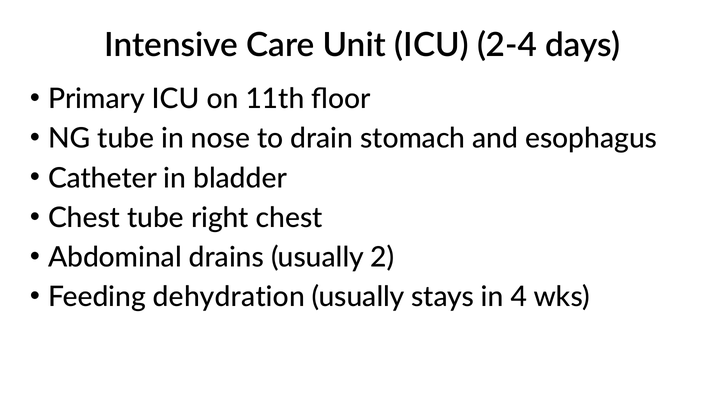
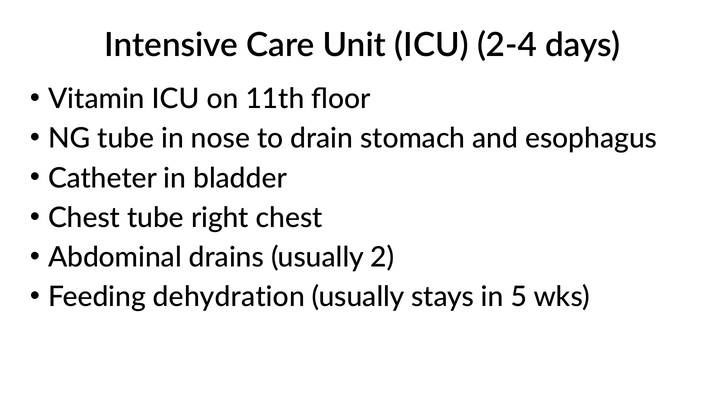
Primary: Primary -> Vitamin
4: 4 -> 5
